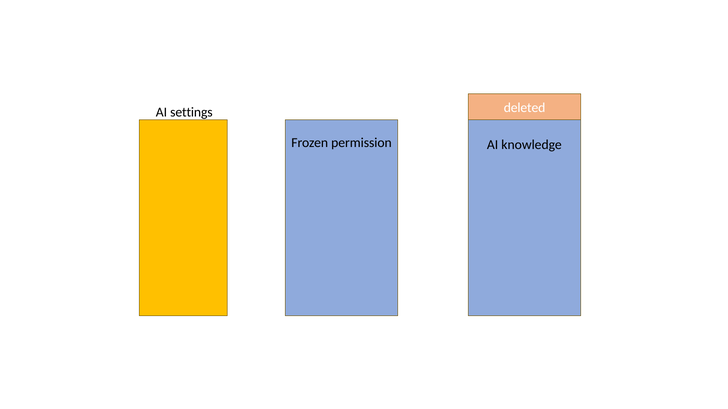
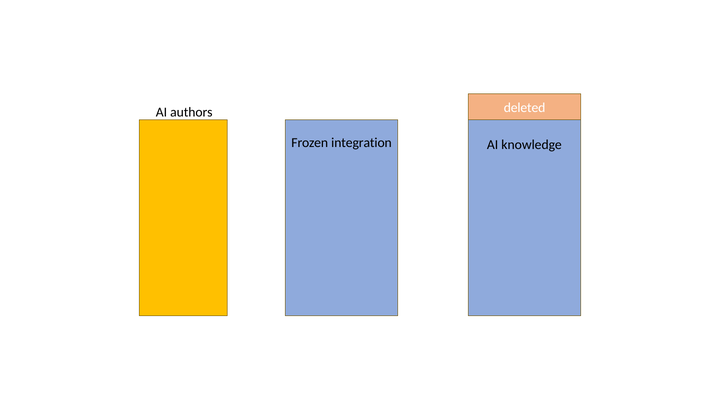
settings: settings -> authors
permission: permission -> integration
